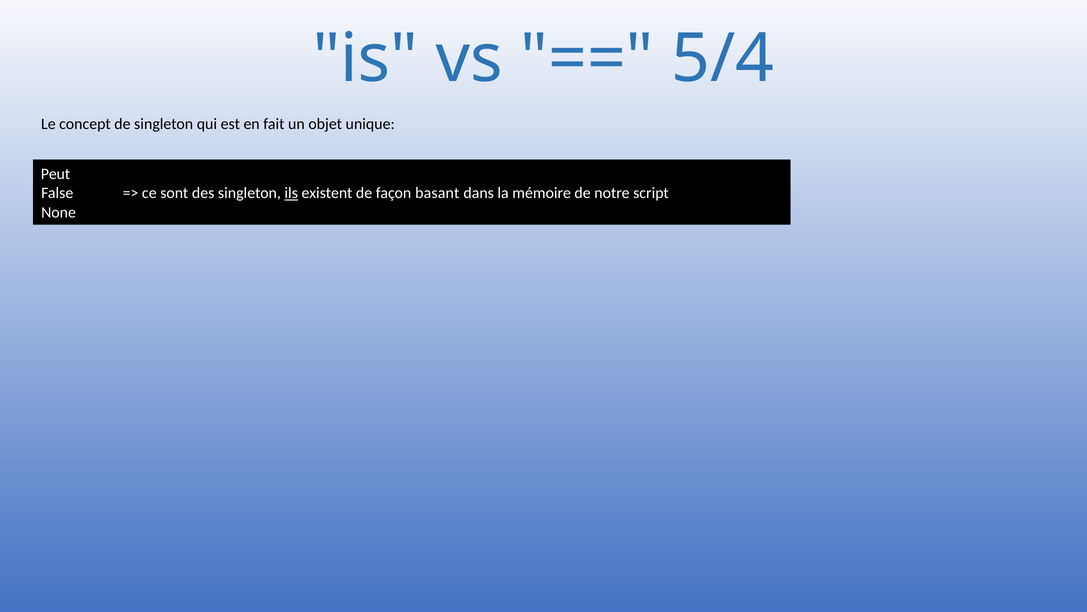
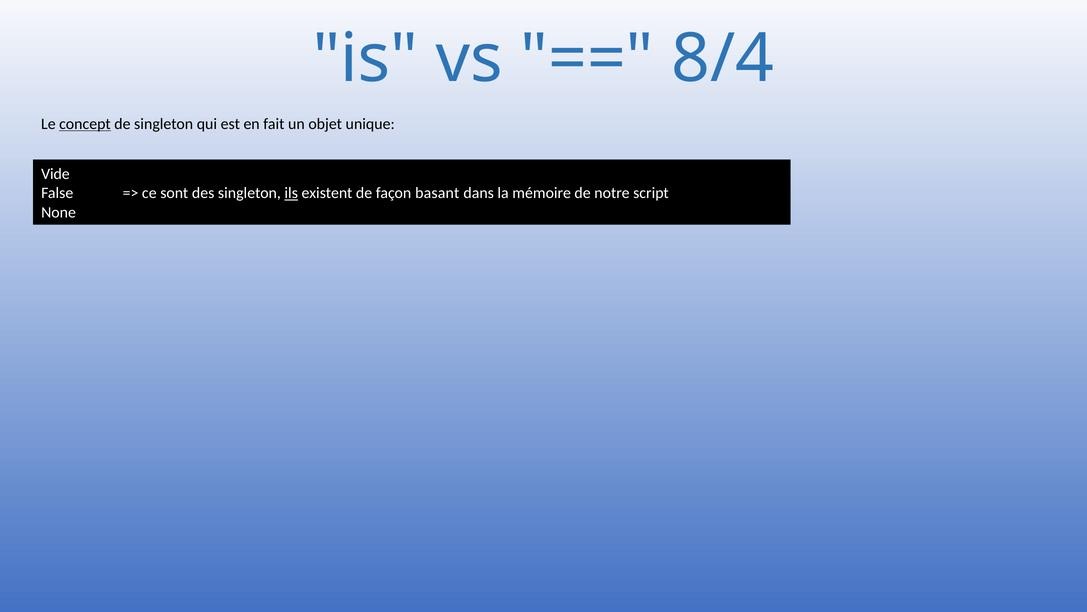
5/4: 5/4 -> 8/4
concept underline: none -> present
Peut: Peut -> Vide
